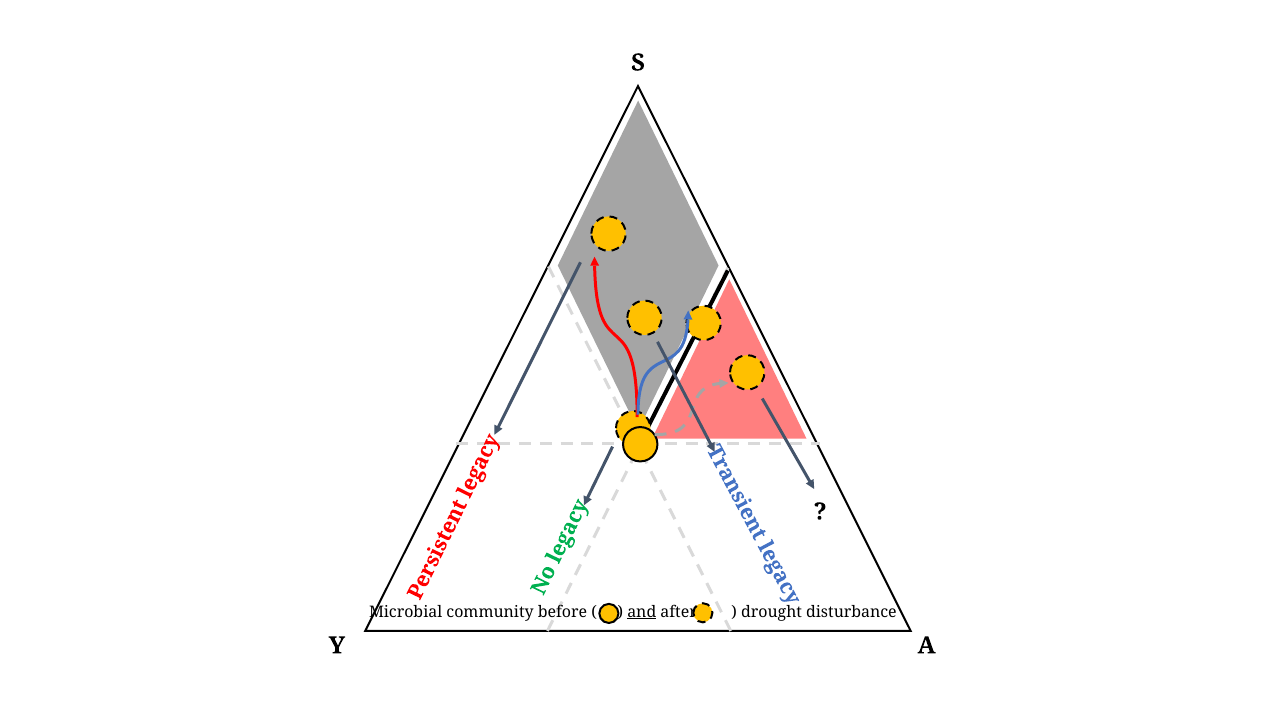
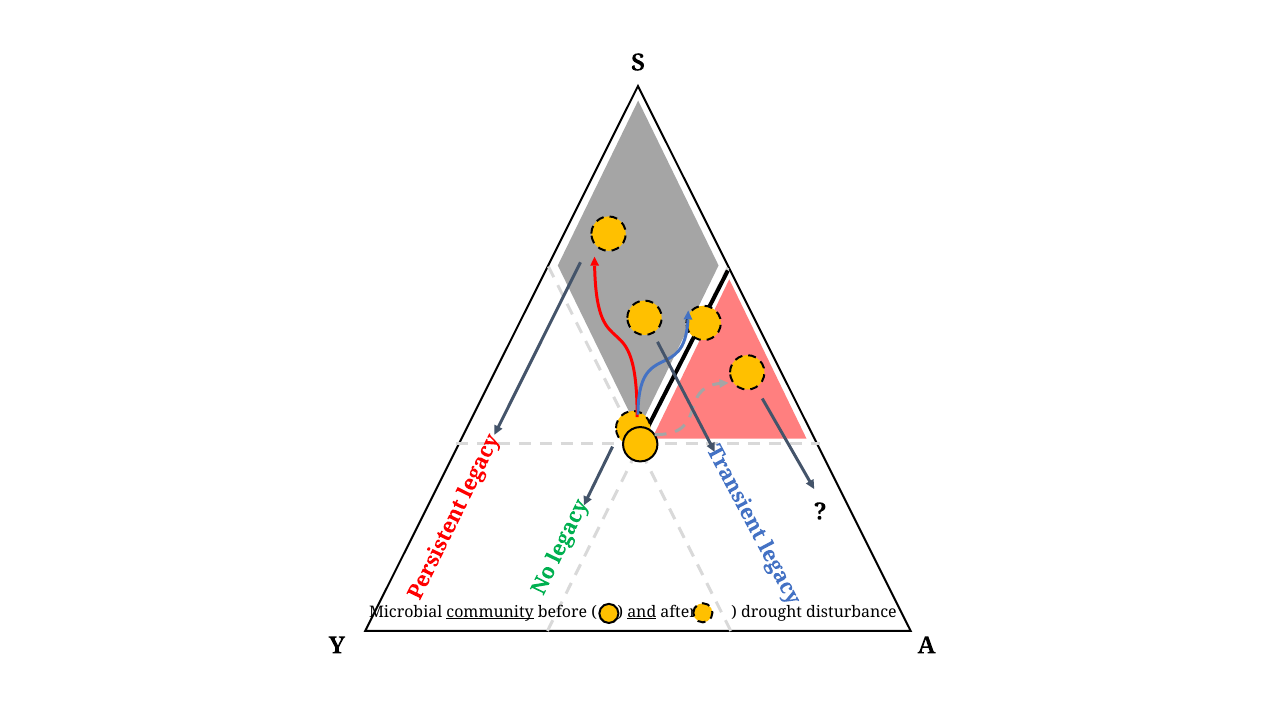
community underline: none -> present
